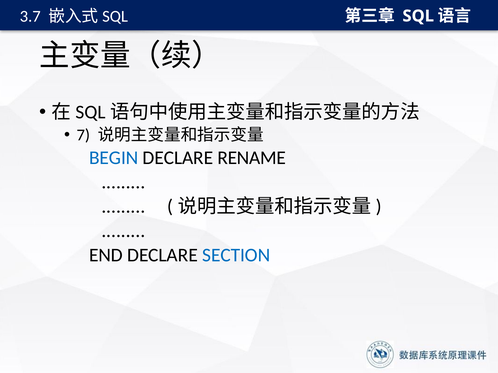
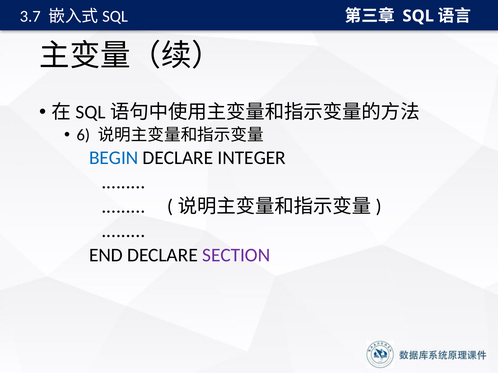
7: 7 -> 6
RENAME: RENAME -> INTEGER
SECTION colour: blue -> purple
